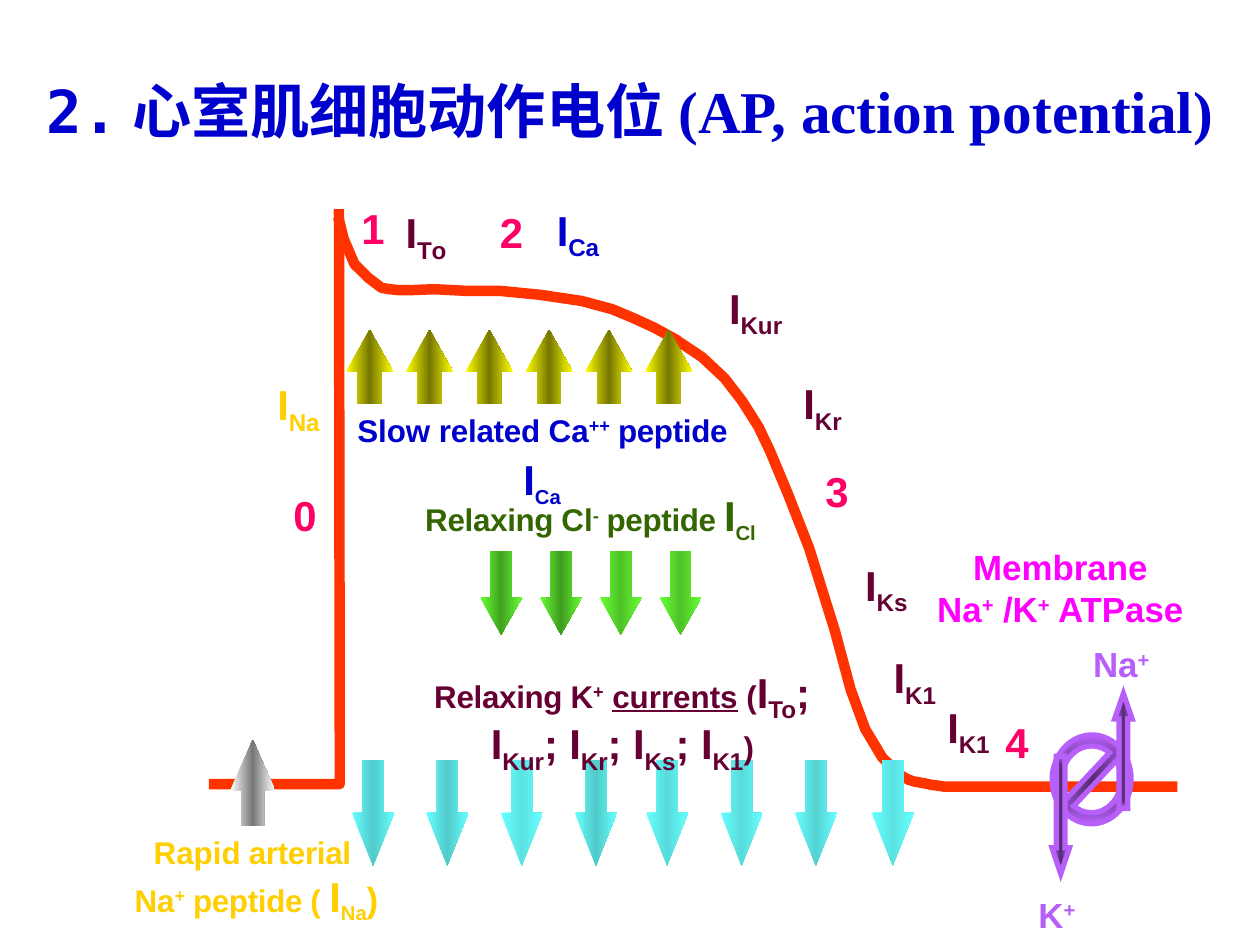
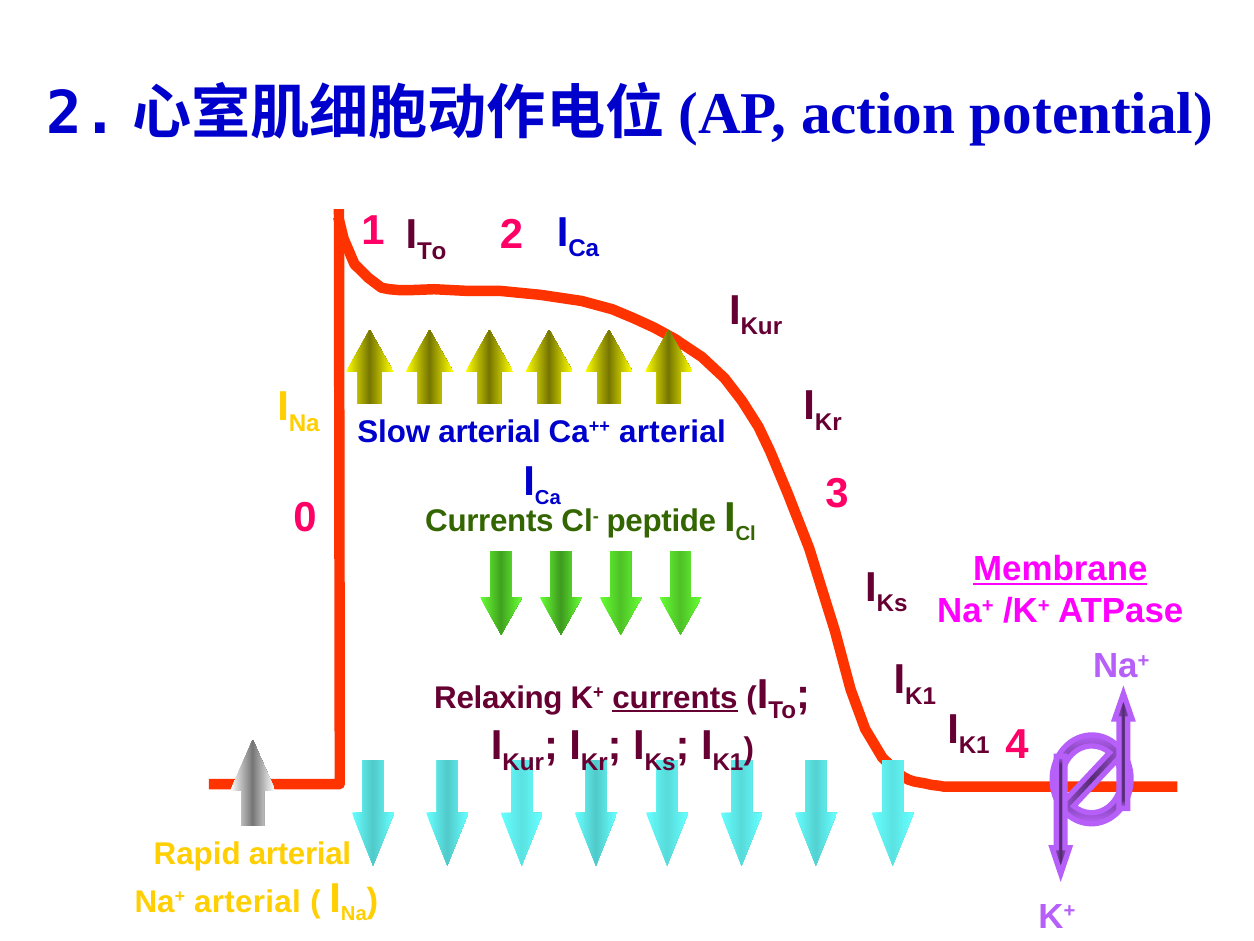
Slow related: related -> arterial
Ca++ peptide: peptide -> arterial
Relaxing at (489, 521): Relaxing -> Currents
Membrane underline: none -> present
Na+ peptide: peptide -> arterial
